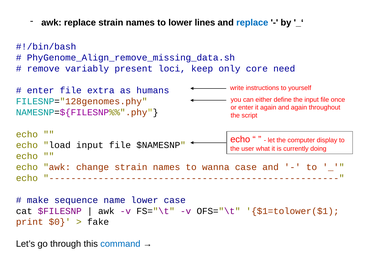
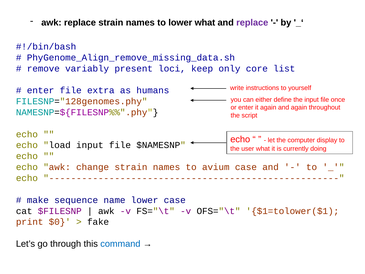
lower lines: lines -> what
replace at (252, 23) colour: blue -> purple
need: need -> list
wanna: wanna -> avium
